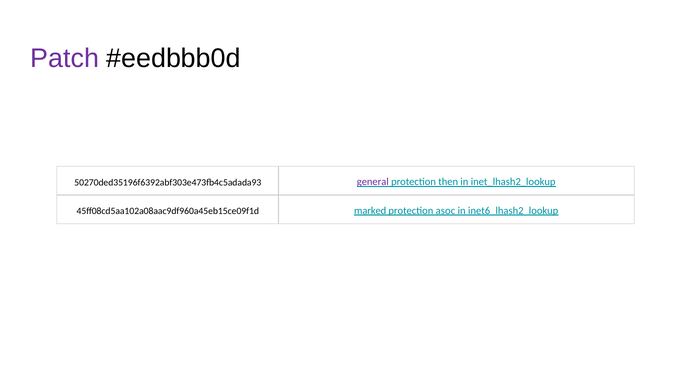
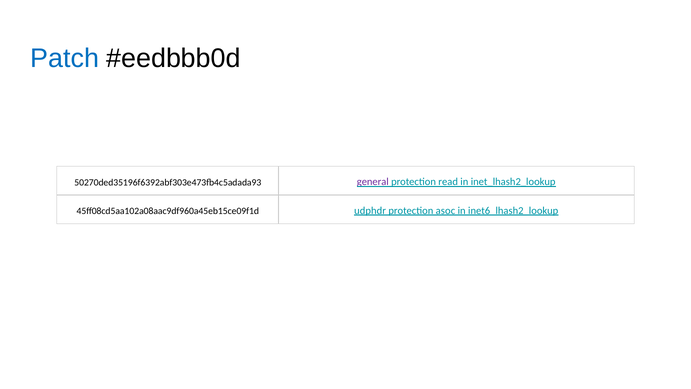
Patch colour: purple -> blue
then: then -> read
marked: marked -> udphdr
